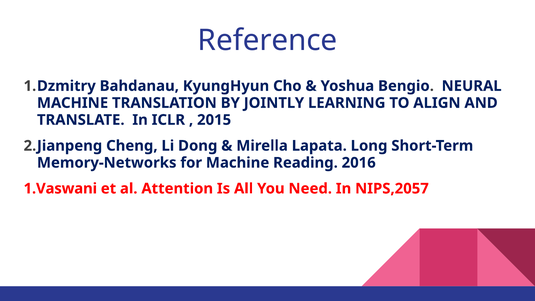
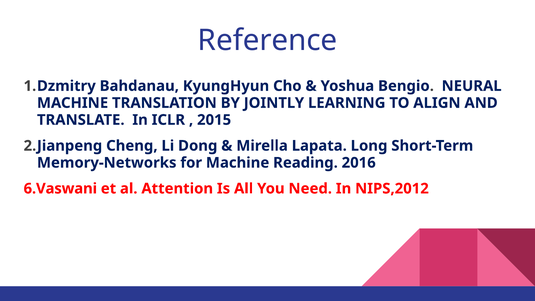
1.Vaswani: 1.Vaswani -> 6.Vaswani
NIPS,2057: NIPS,2057 -> NIPS,2012
